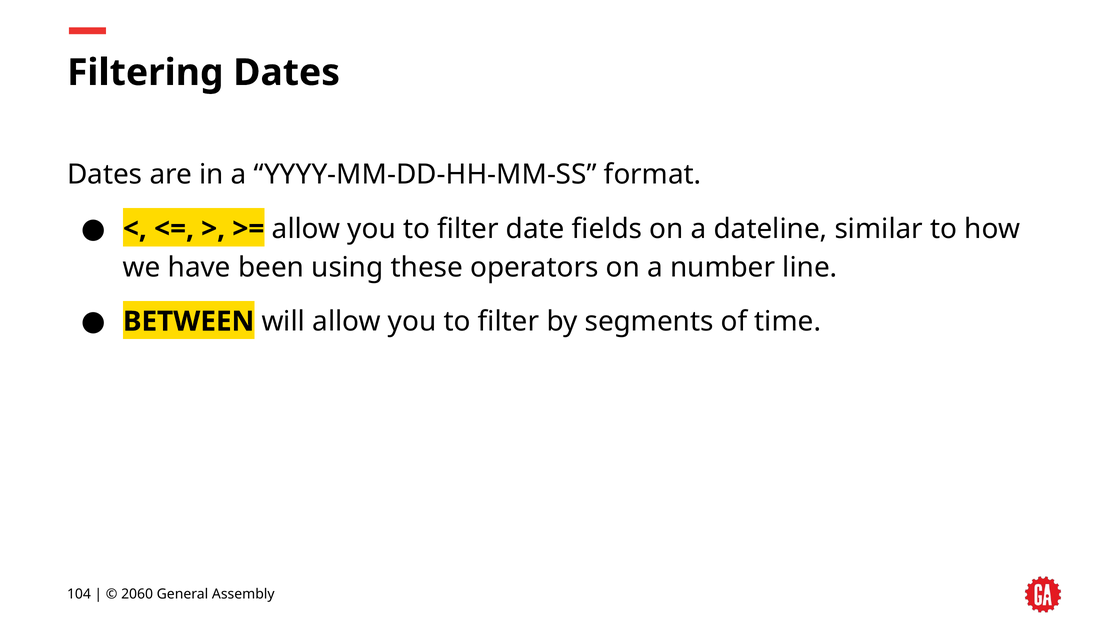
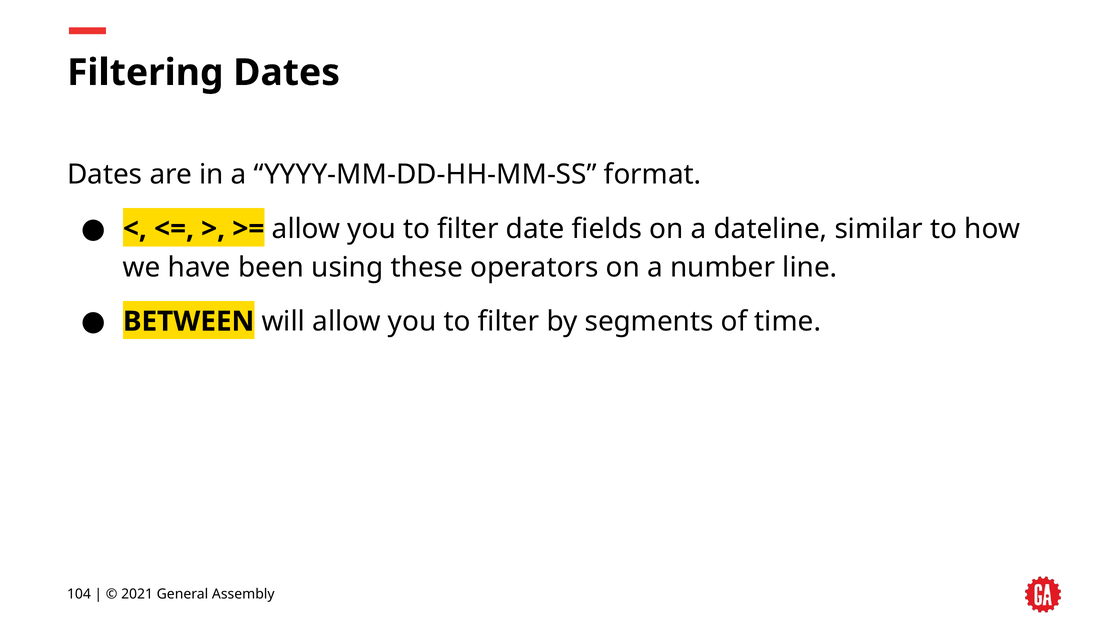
2060: 2060 -> 2021
